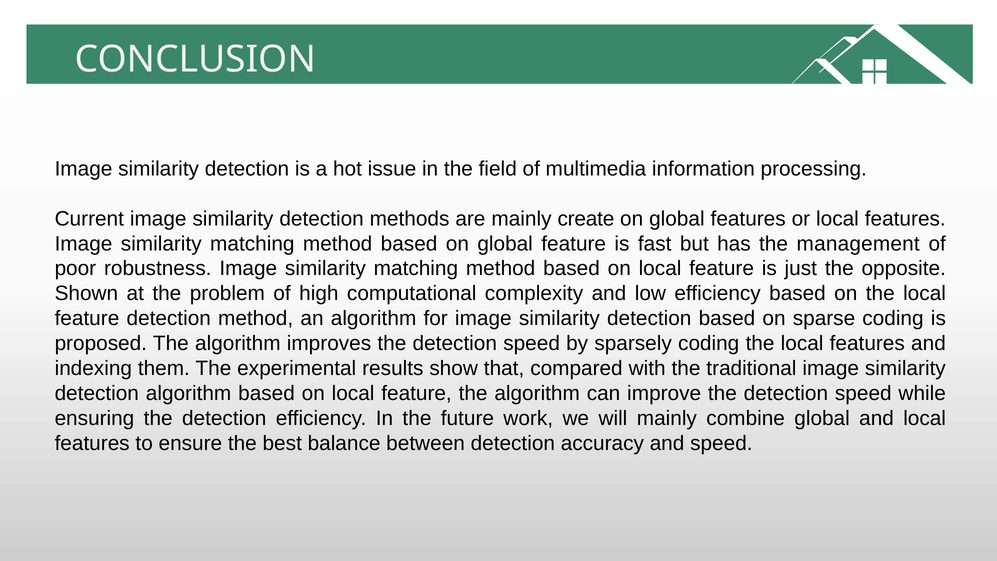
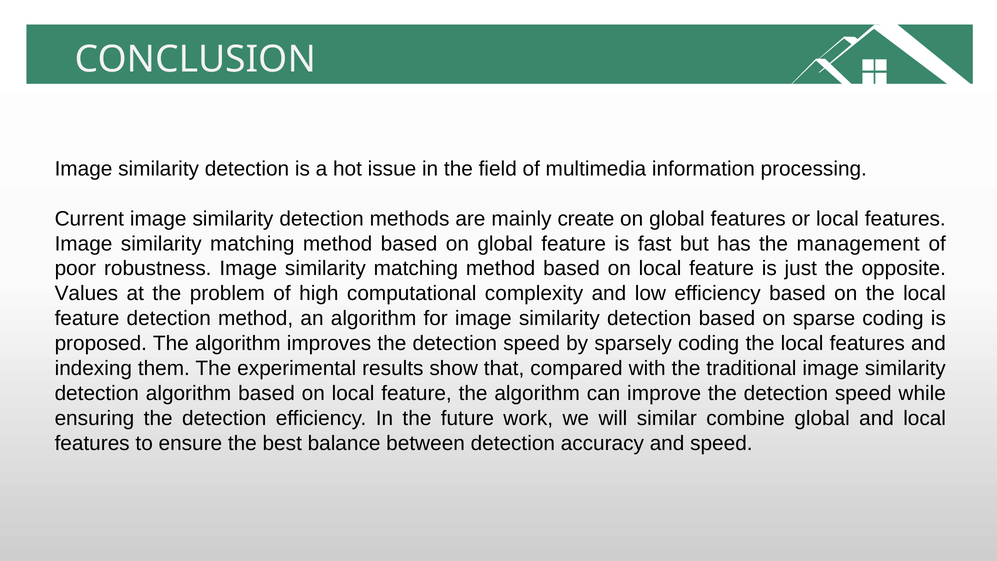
Shown: Shown -> Values
will mainly: mainly -> similar
